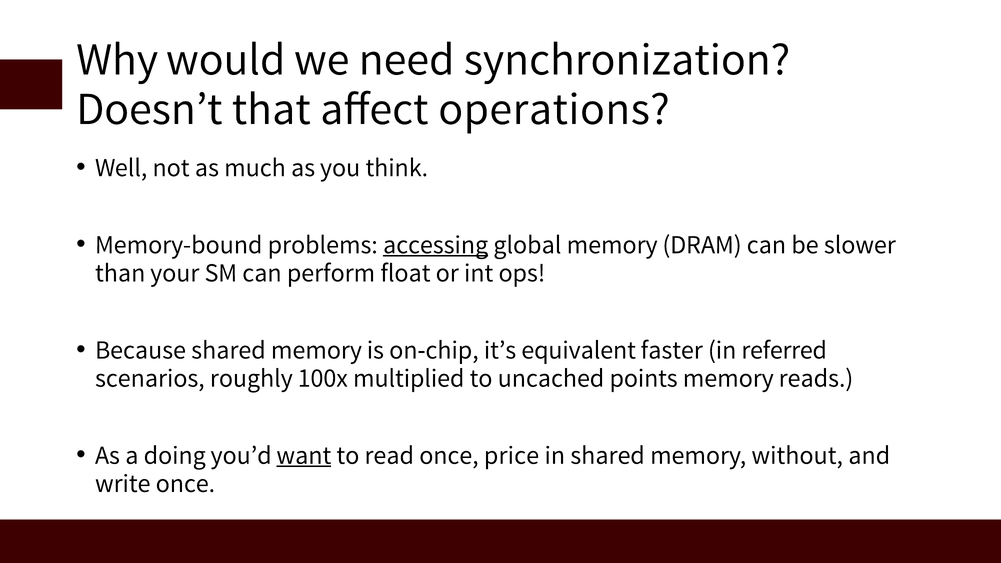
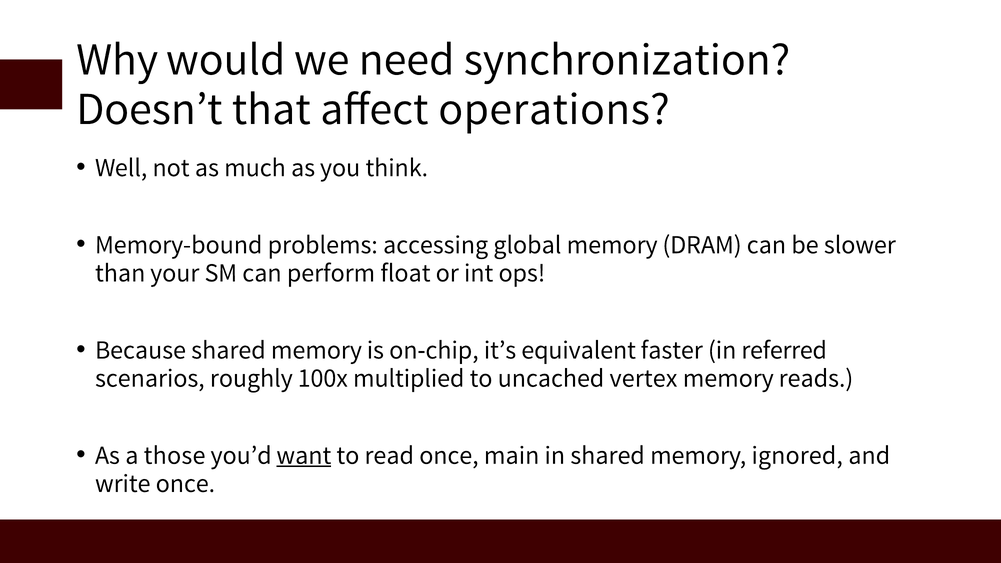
accessing underline: present -> none
points: points -> vertex
doing: doing -> those
price: price -> main
without: without -> ignored
